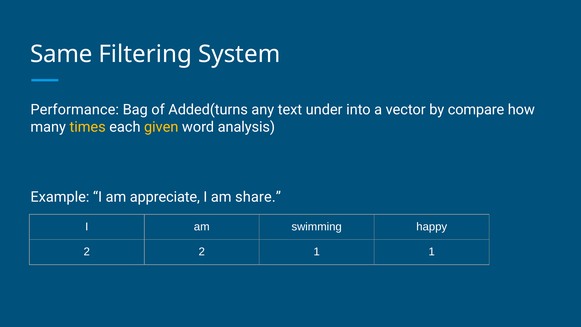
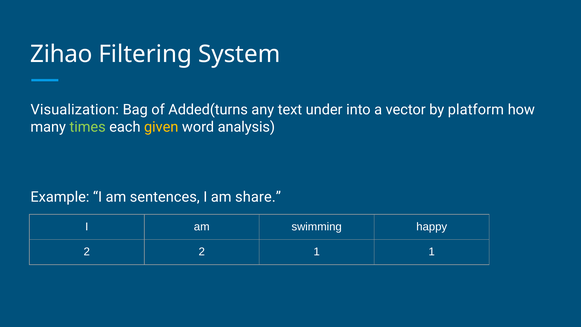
Same: Same -> Zihao
Performance: Performance -> Visualization
compare: compare -> platform
times colour: yellow -> light green
appreciate: appreciate -> sentences
